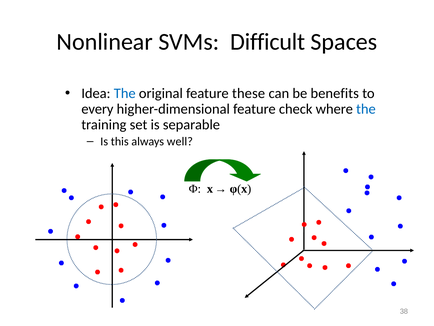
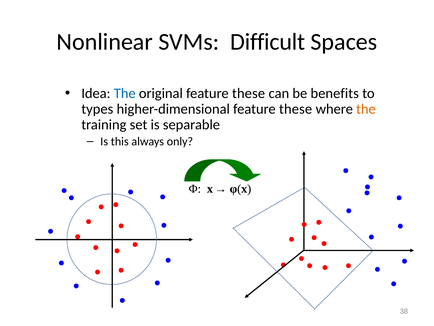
every: every -> types
higher-dimensional feature check: check -> these
the at (366, 109) colour: blue -> orange
well: well -> only
